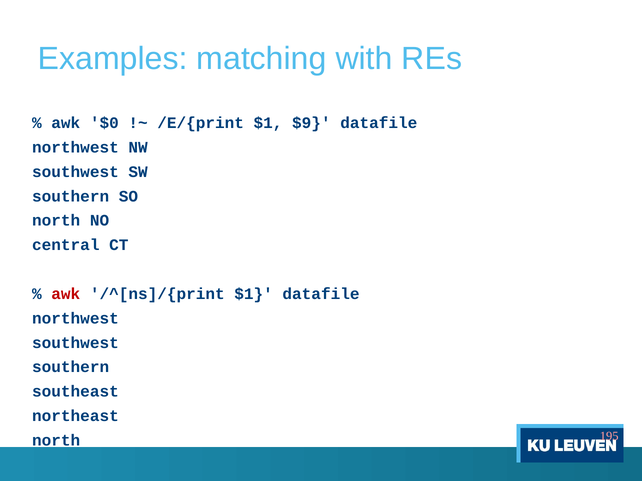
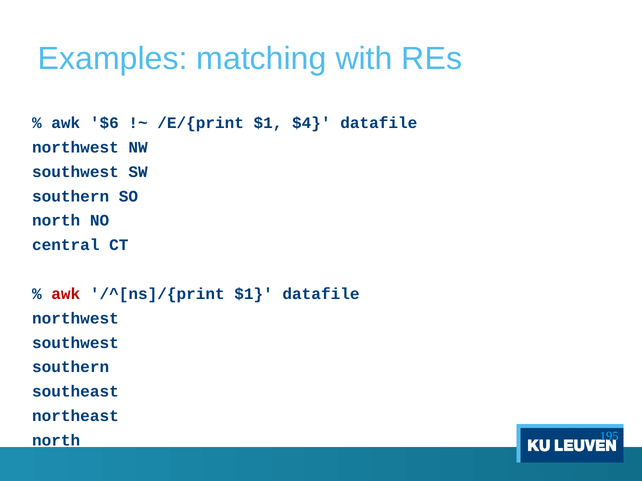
$0: $0 -> $6
$9: $9 -> $4
195 colour: pink -> light blue
